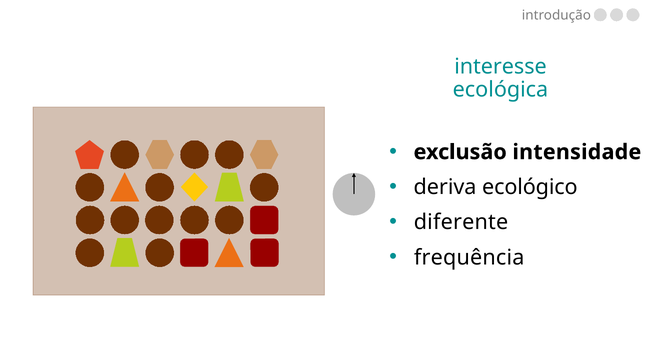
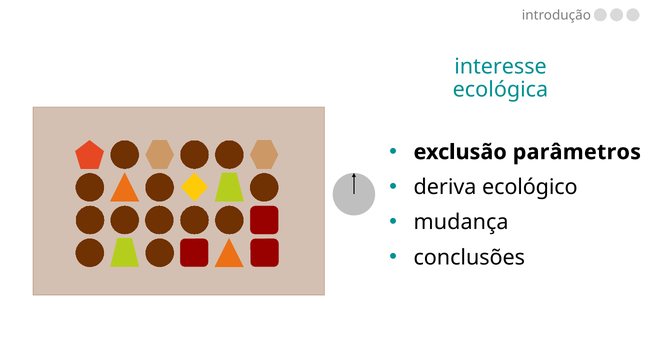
intensidade: intensidade -> parâmetros
diferente: diferente -> mudança
frequência: frequência -> conclusões
